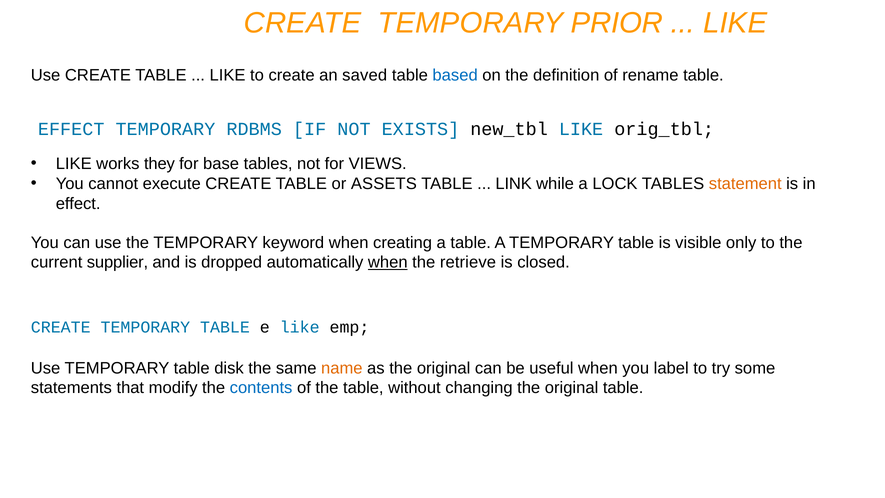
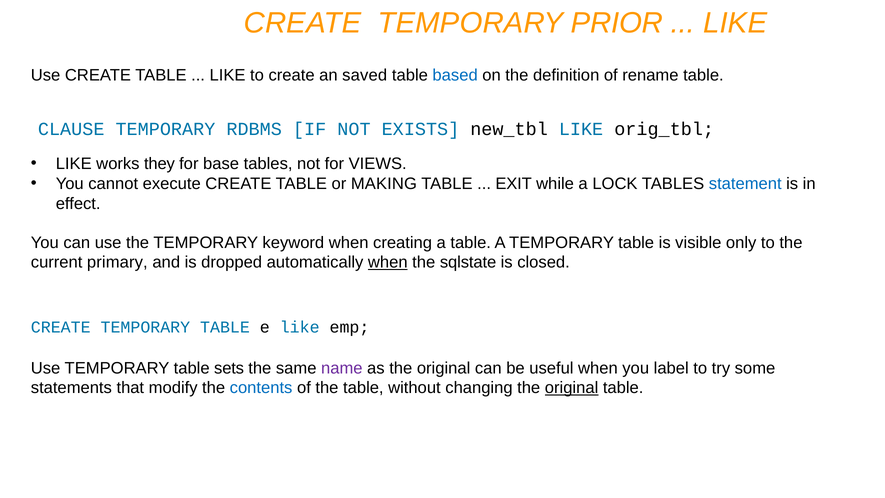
EFFECT at (71, 129): EFFECT -> CLAUSE
ASSETS: ASSETS -> MAKING
LINK: LINK -> EXIT
statement colour: orange -> blue
supplier: supplier -> primary
retrieve: retrieve -> sqlstate
disk: disk -> sets
name colour: orange -> purple
original at (572, 388) underline: none -> present
